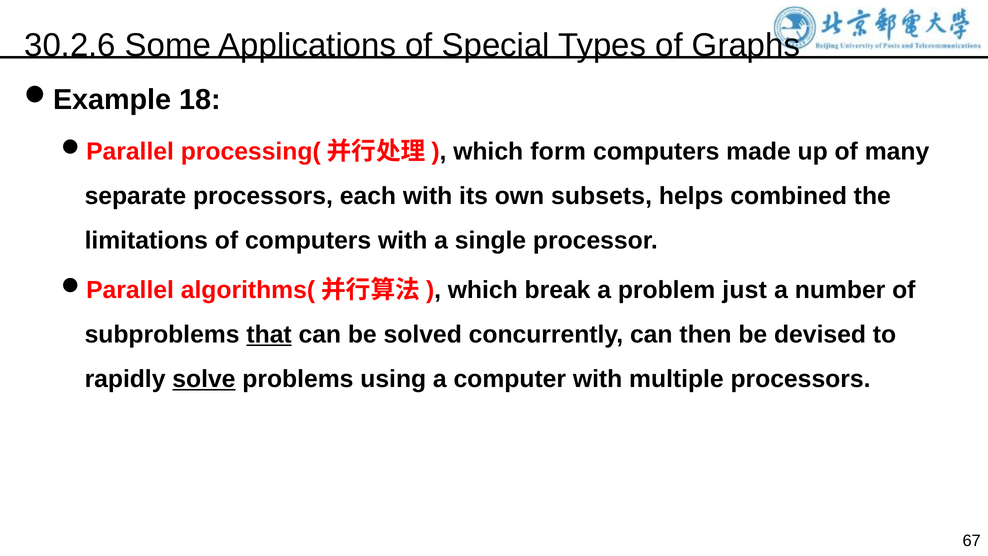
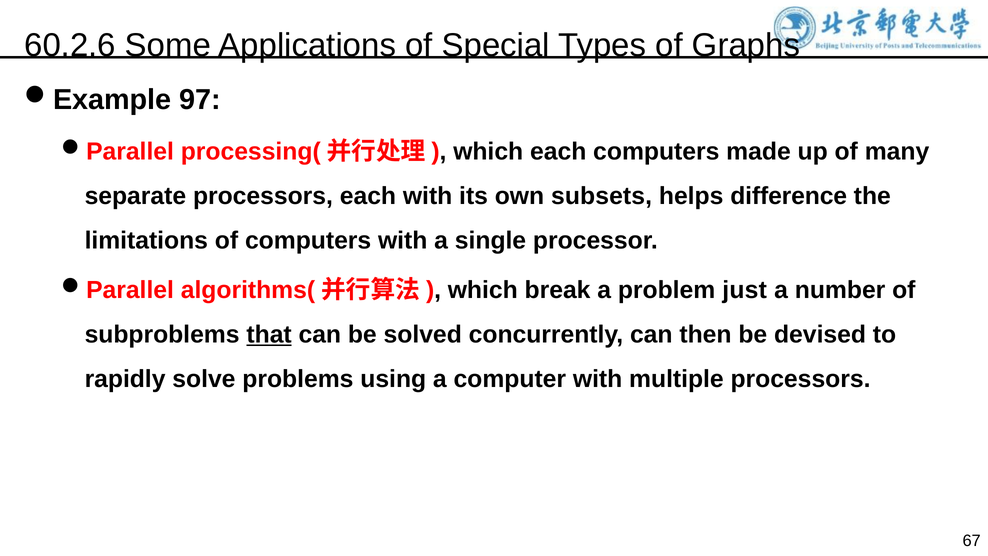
30.2.6: 30.2.6 -> 60.2.6
18: 18 -> 97
which form: form -> each
combined: combined -> difference
solve underline: present -> none
